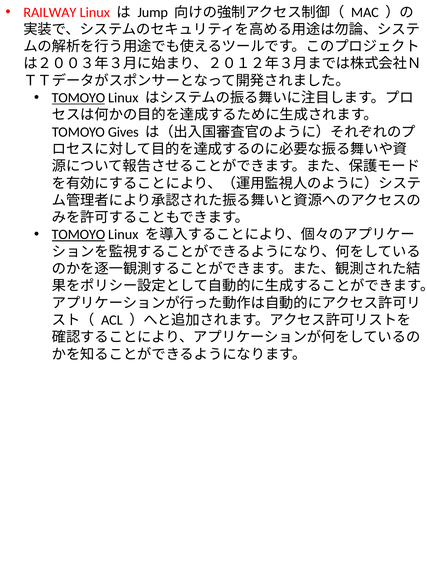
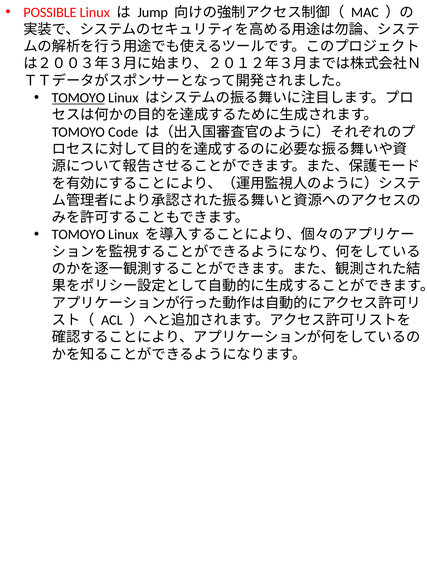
RAILWAY: RAILWAY -> POSSIBLE
Gives: Gives -> Code
TOMOYO at (78, 234) underline: present -> none
